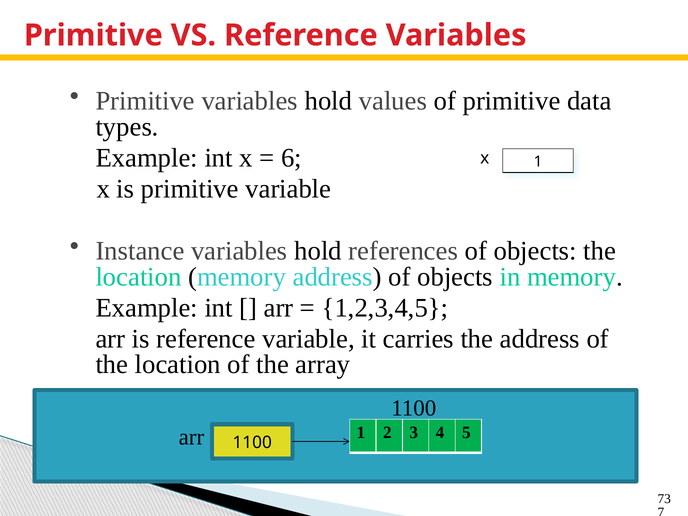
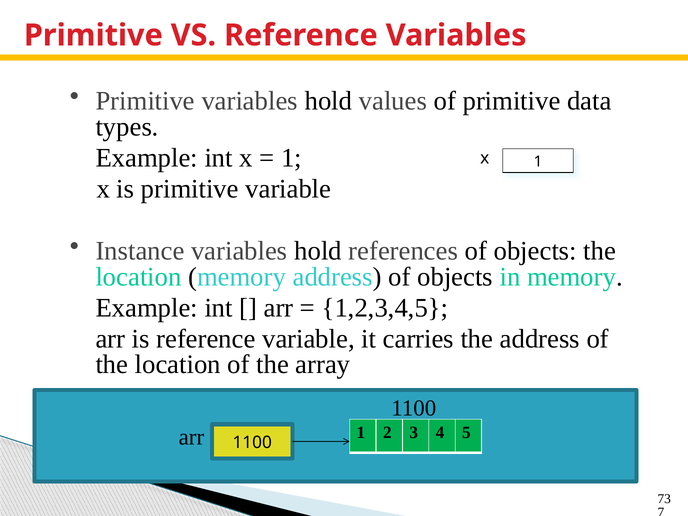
6 at (291, 158): 6 -> 1
